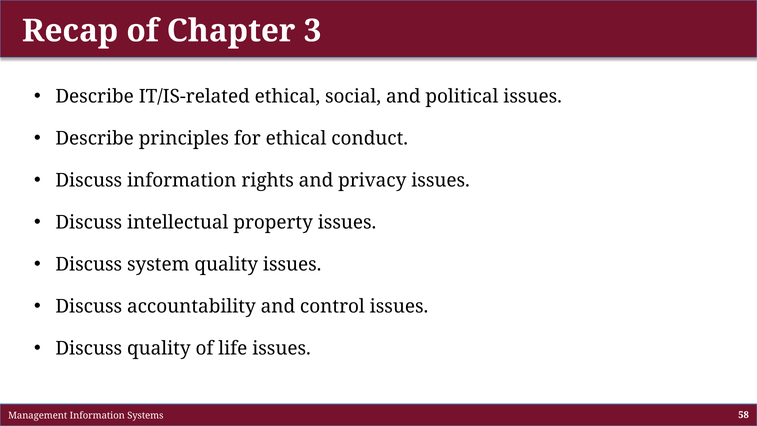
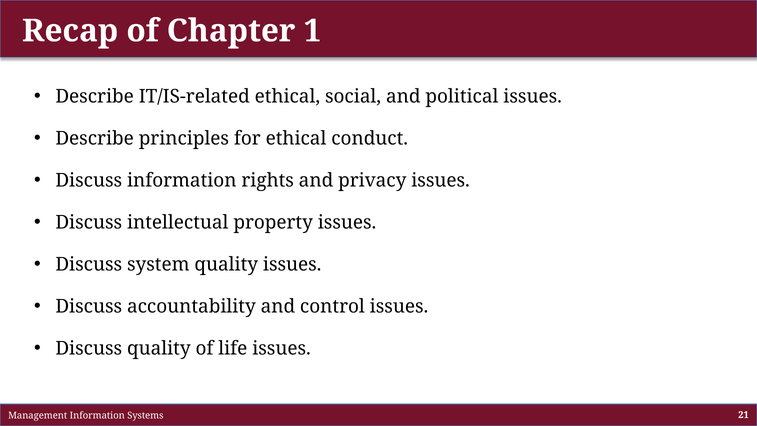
3: 3 -> 1
58: 58 -> 21
